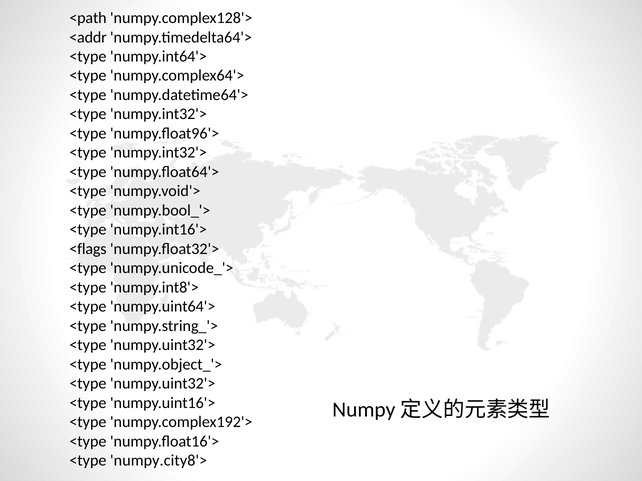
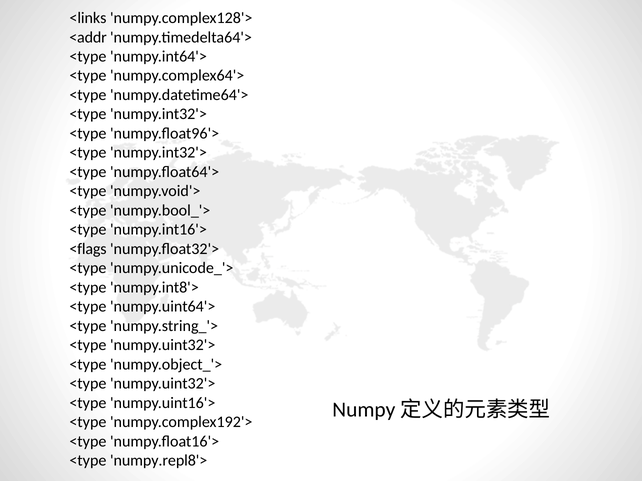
<path: <path -> <links
numpy.city8'>: numpy.city8'> -> numpy.repl8'>
